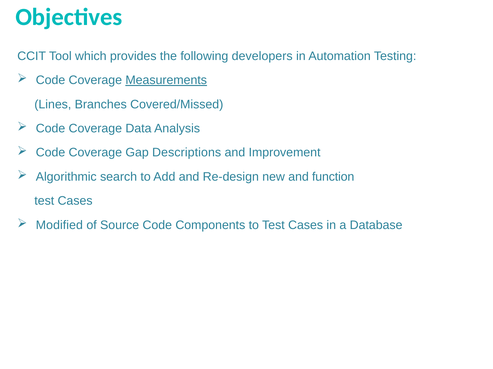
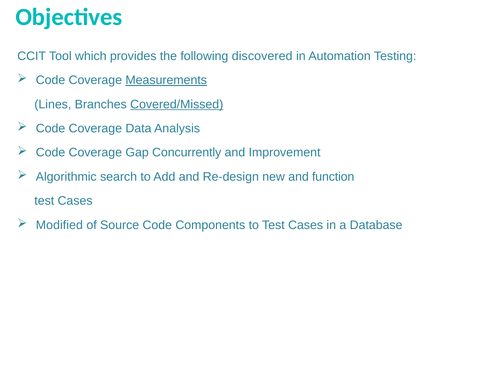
developers: developers -> discovered
Covered/Missed underline: none -> present
Descriptions: Descriptions -> Concurrently
